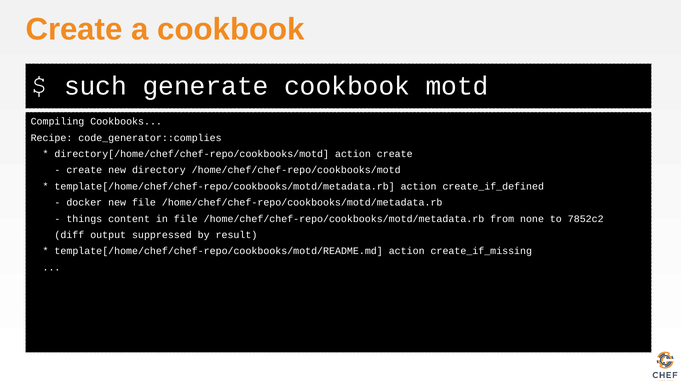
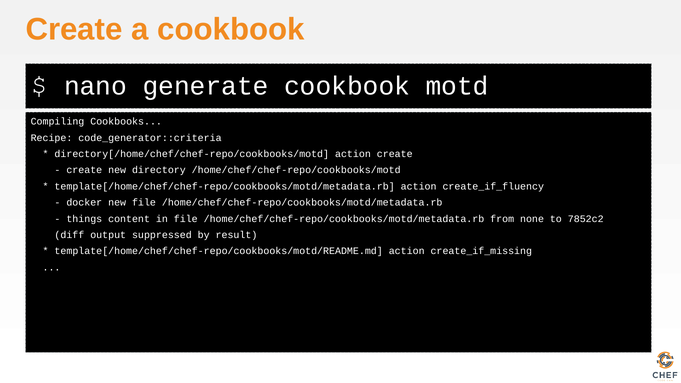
such: such -> nano
code_generator::complies: code_generator::complies -> code_generator::criteria
create_if_defined: create_if_defined -> create_if_fluency
